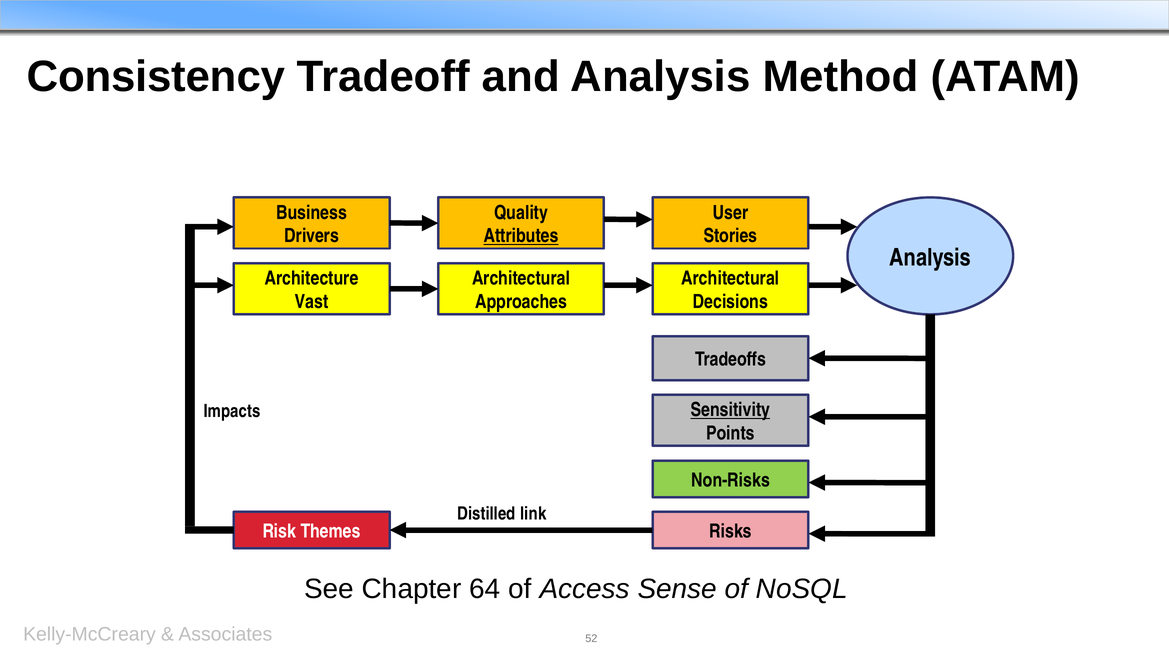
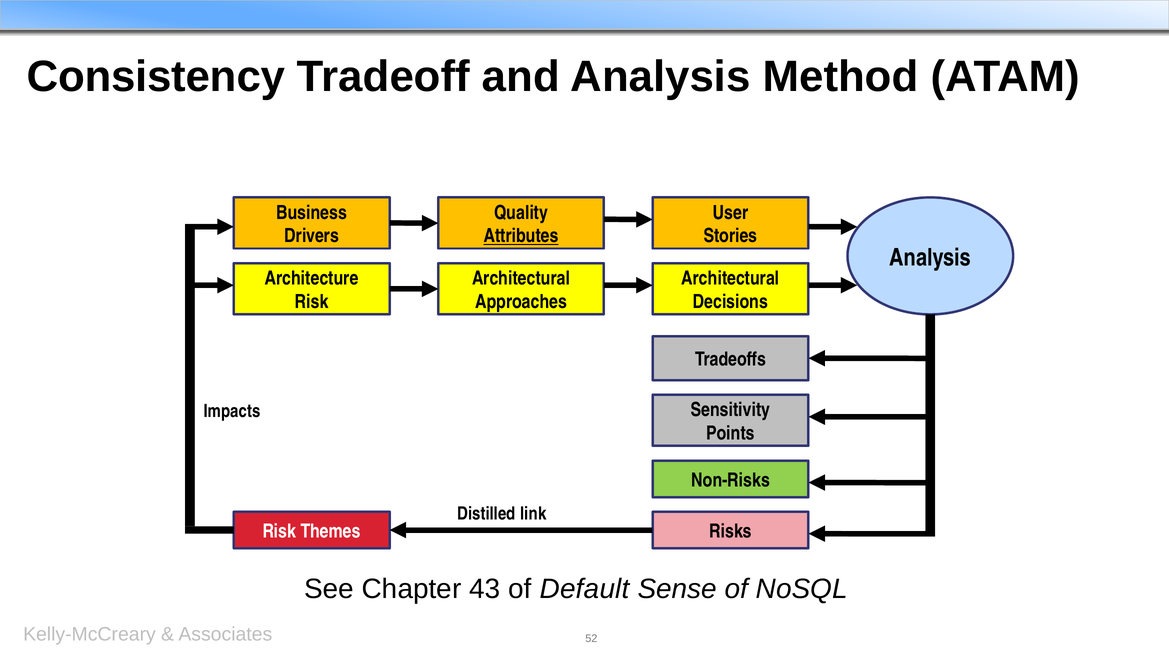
Vast at (312, 302): Vast -> Risk
Sensitivity underline: present -> none
64: 64 -> 43
Access: Access -> Default
